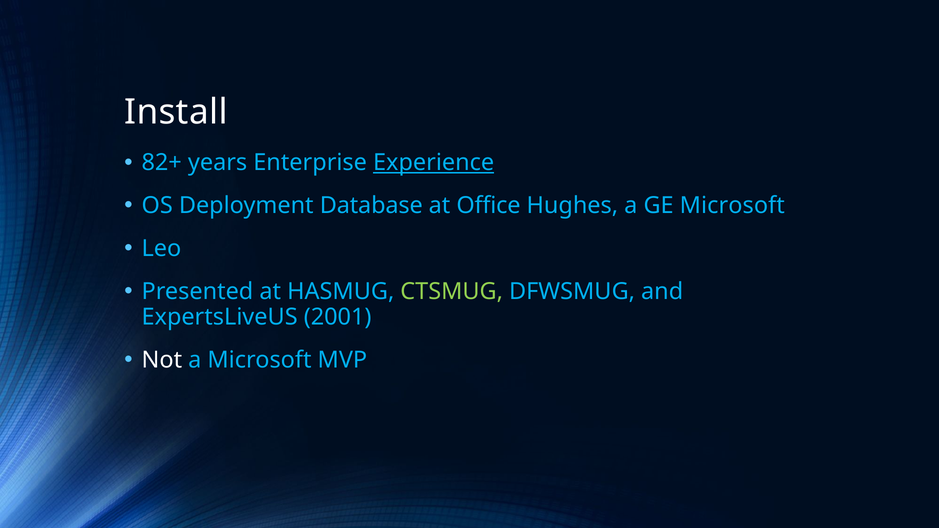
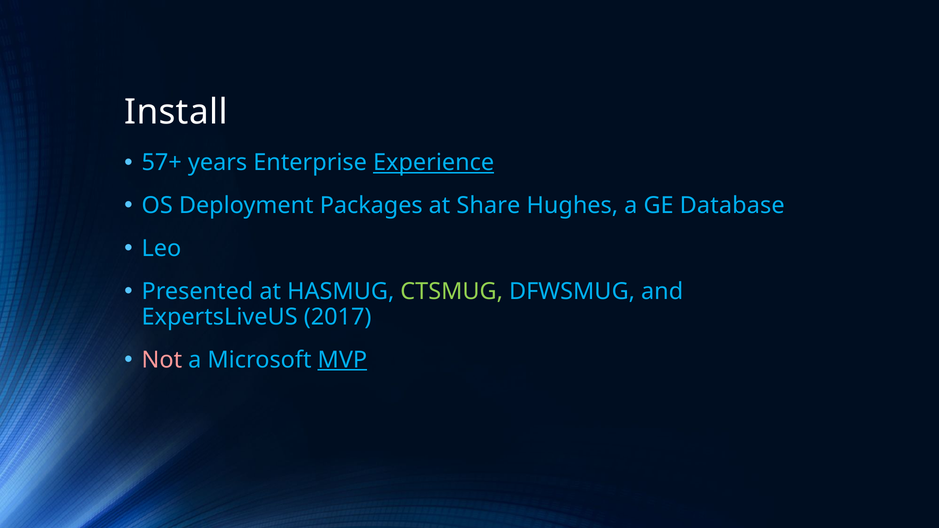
82+: 82+ -> 57+
Database: Database -> Packages
Office: Office -> Share
GE Microsoft: Microsoft -> Database
2001: 2001 -> 2017
Not colour: white -> pink
MVP underline: none -> present
